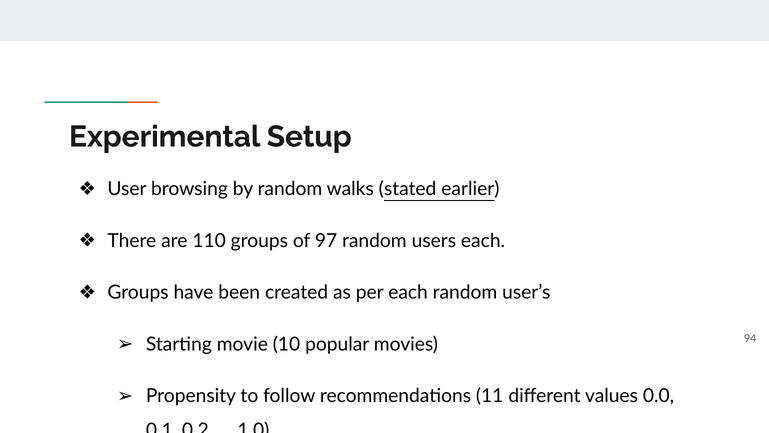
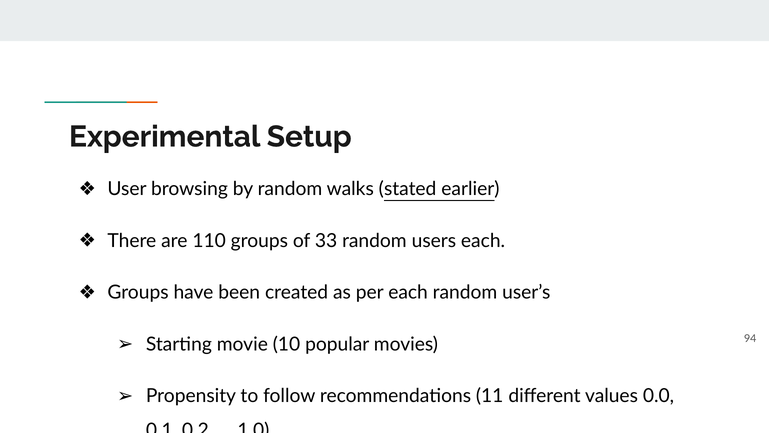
97: 97 -> 33
